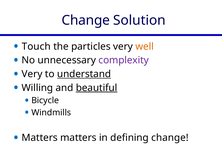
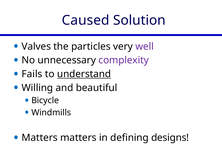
Change at (86, 20): Change -> Caused
Touch: Touch -> Valves
well colour: orange -> purple
Very at (32, 74): Very -> Fails
beautiful underline: present -> none
defining change: change -> designs
